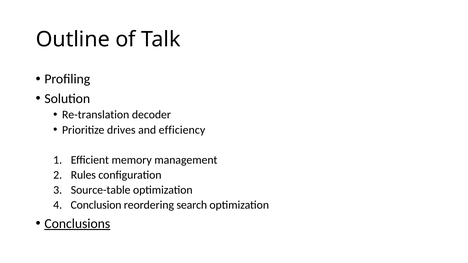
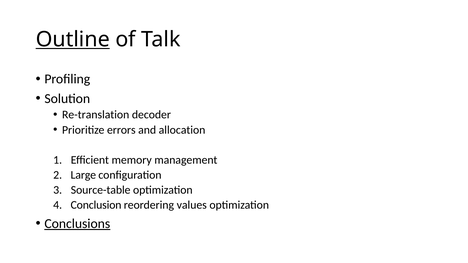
Outline underline: none -> present
drives: drives -> errors
efficiency: efficiency -> allocation
Rules: Rules -> Large
search: search -> values
